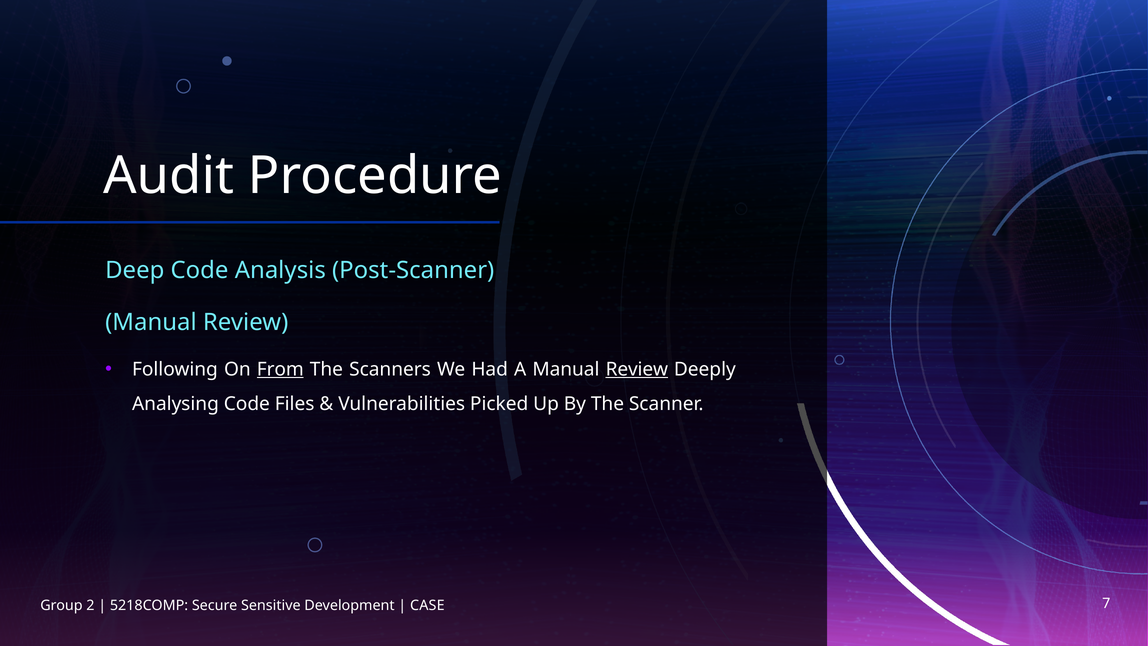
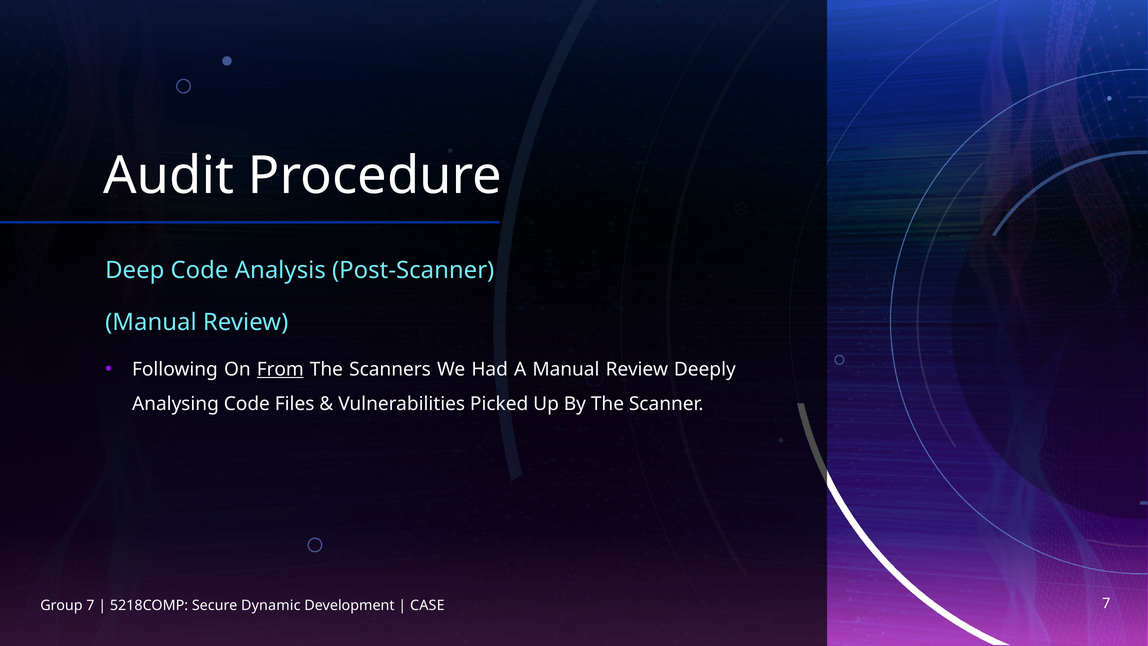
Review at (637, 369) underline: present -> none
Group 2: 2 -> 7
Sensitive: Sensitive -> Dynamic
